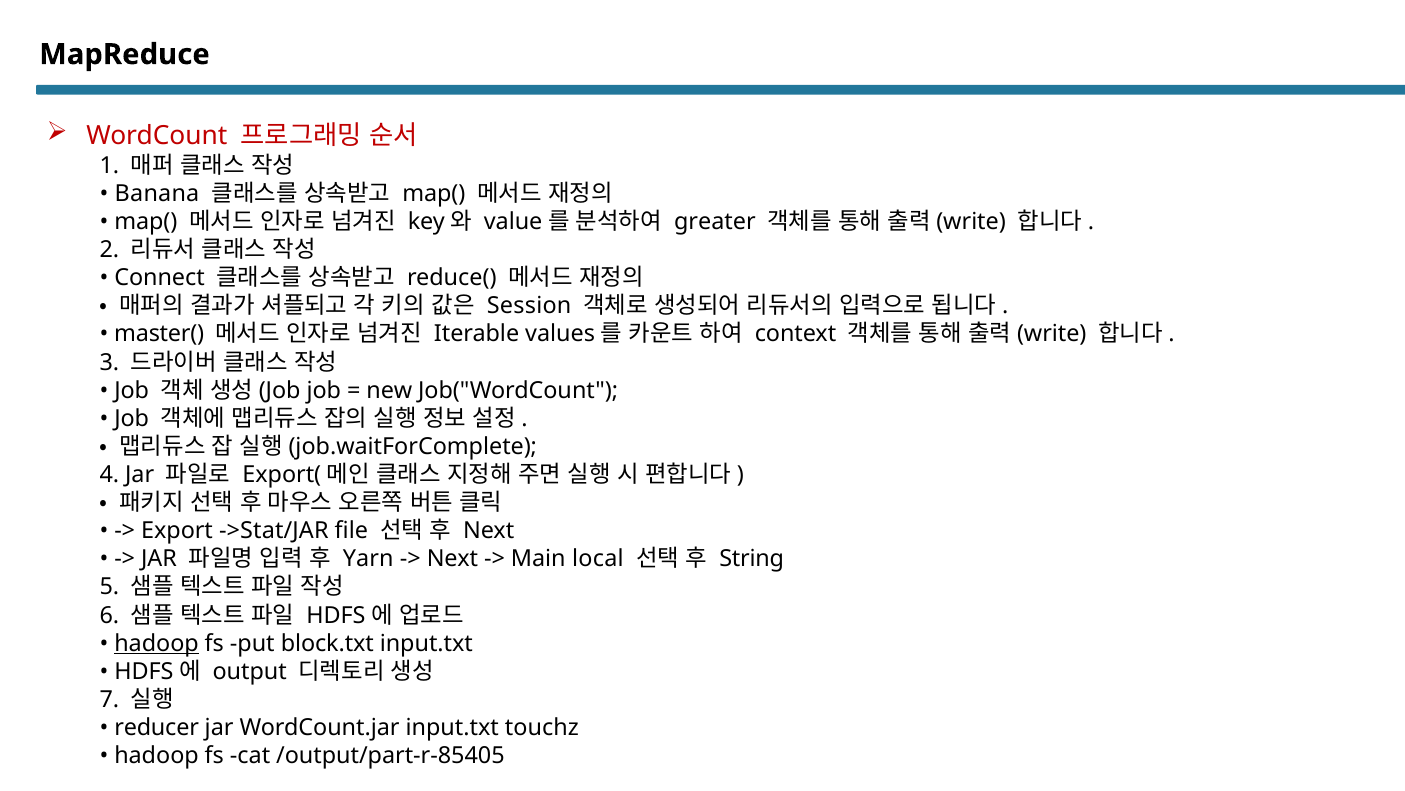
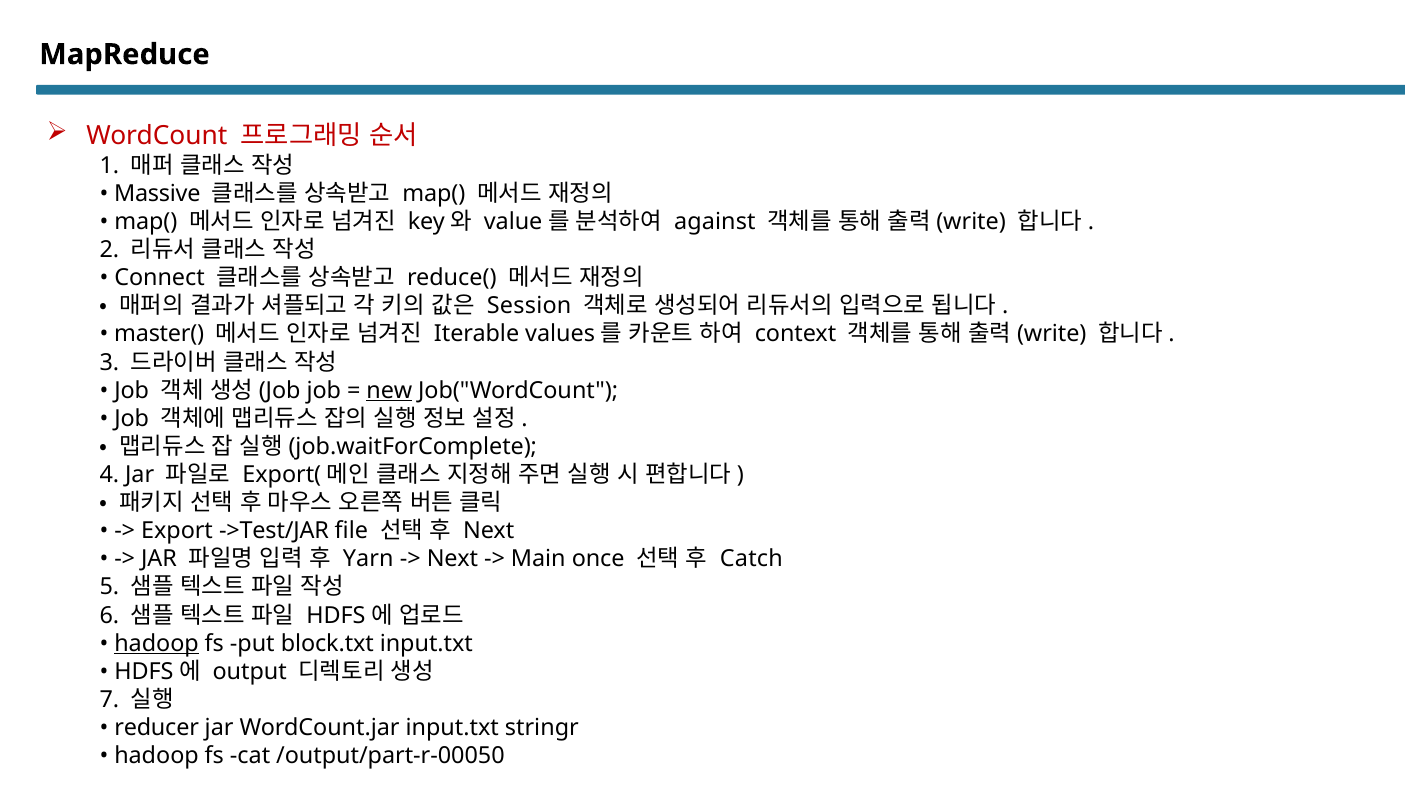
Banana: Banana -> Massive
greater: greater -> against
new underline: none -> present
->Stat/JAR: ->Stat/JAR -> ->Test/JAR
local: local -> once
String: String -> Catch
touchz: touchz -> stringr
/output/part-r-85405: /output/part-r-85405 -> /output/part-r-00050
